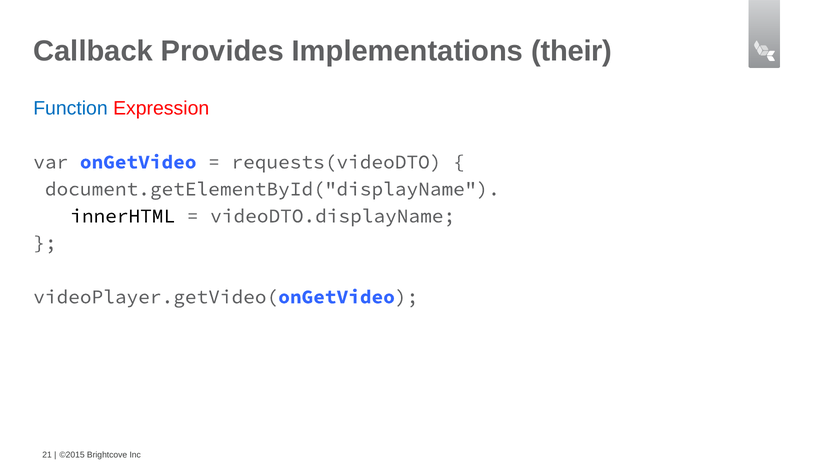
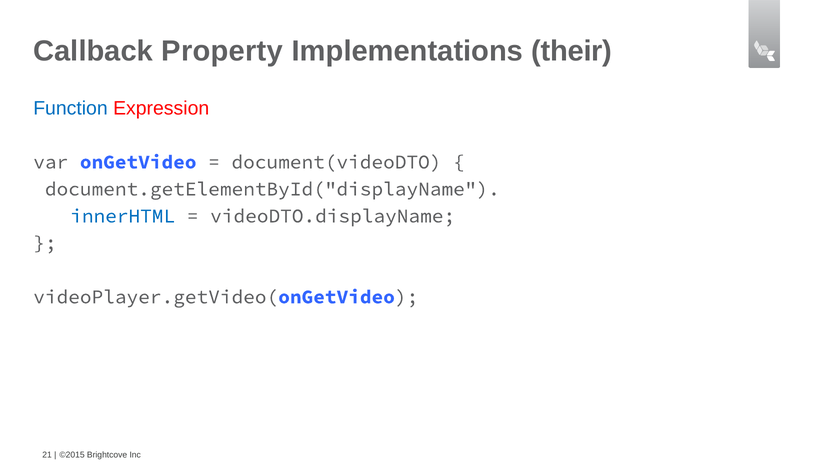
Provides: Provides -> Property
requests(videoDTO: requests(videoDTO -> document(videoDTO
innerHTML colour: black -> blue
